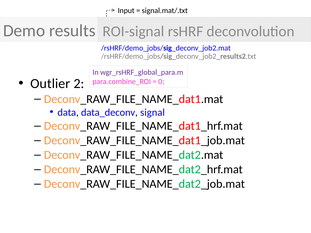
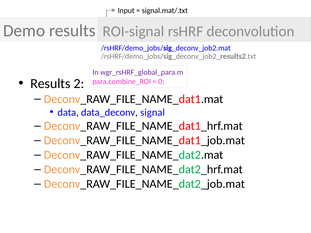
Outlier at (50, 84): Outlier -> Results
